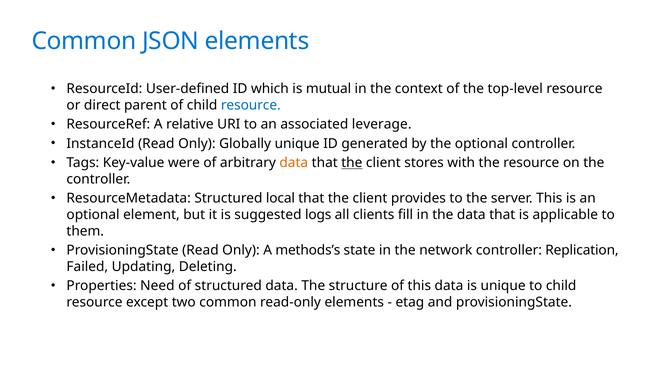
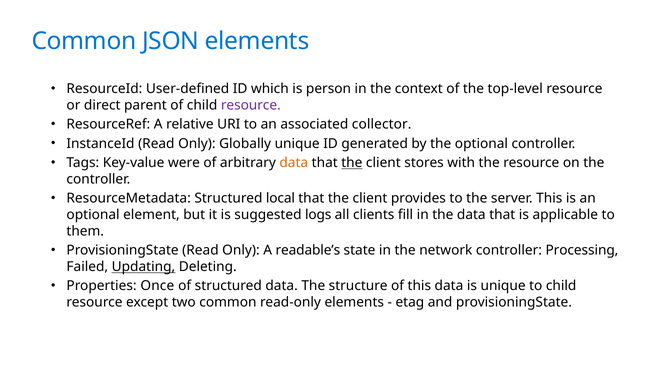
mutual: mutual -> person
resource at (251, 105) colour: blue -> purple
leverage: leverage -> collector
methods’s: methods’s -> readable’s
Replication: Replication -> Processing
Updating underline: none -> present
Need: Need -> Once
